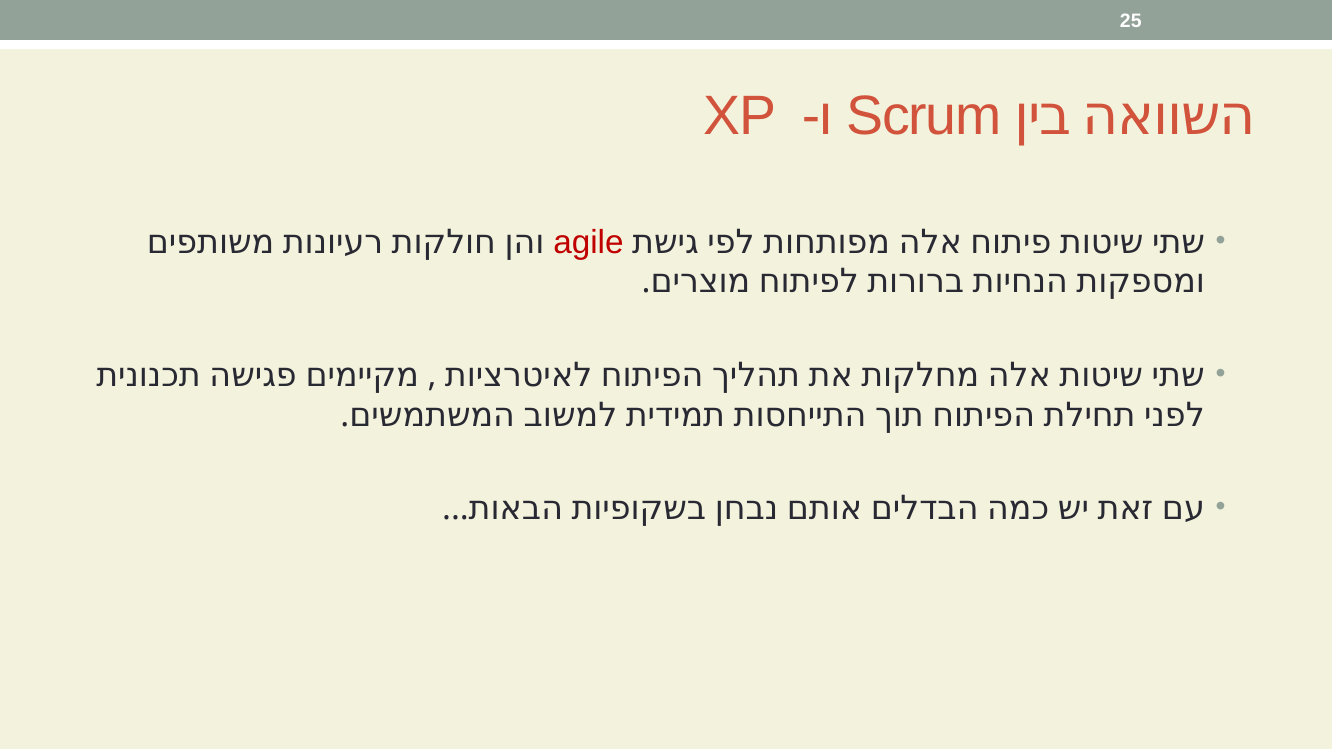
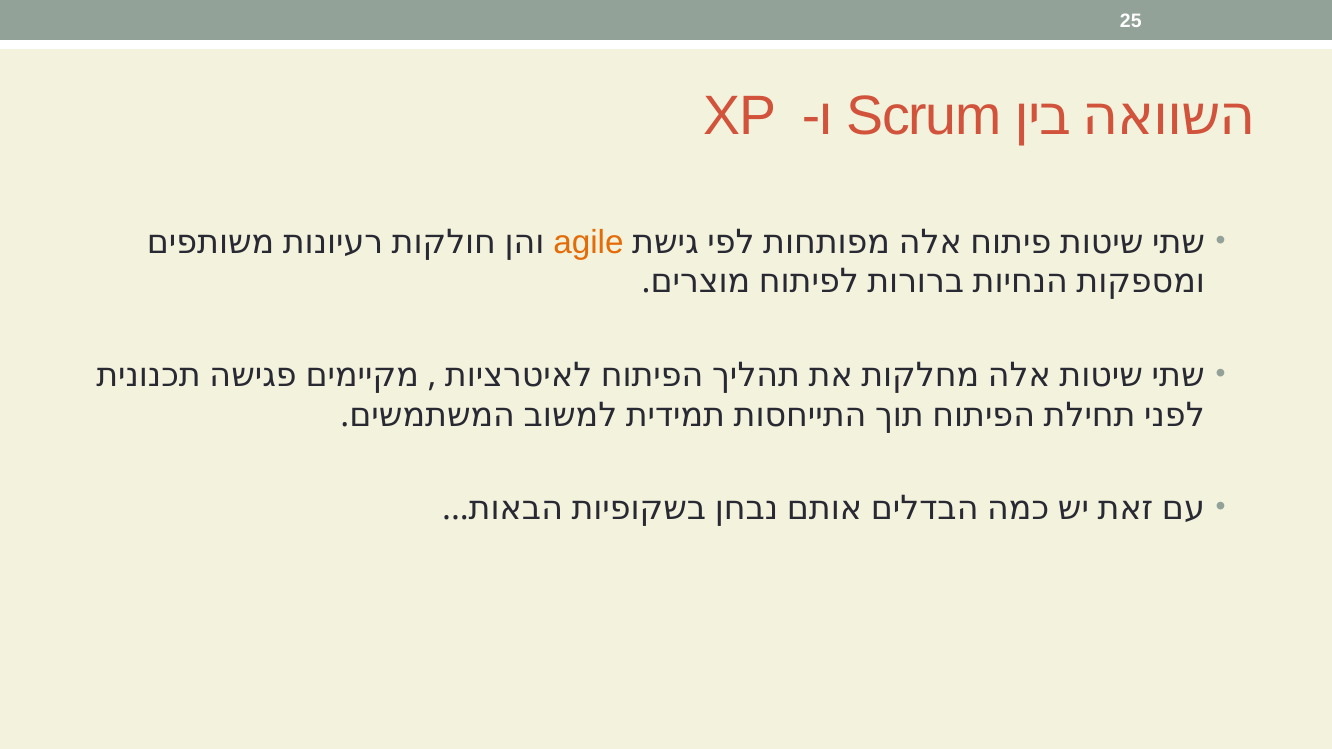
agile colour: red -> orange
